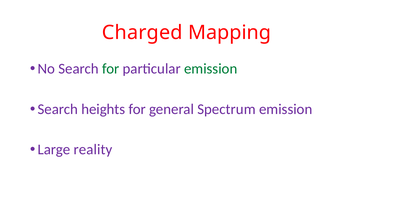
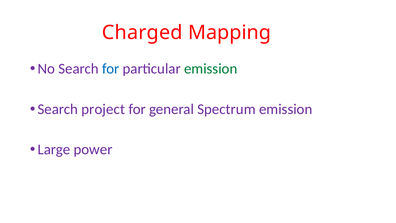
for at (111, 69) colour: green -> blue
heights: heights -> project
reality: reality -> power
